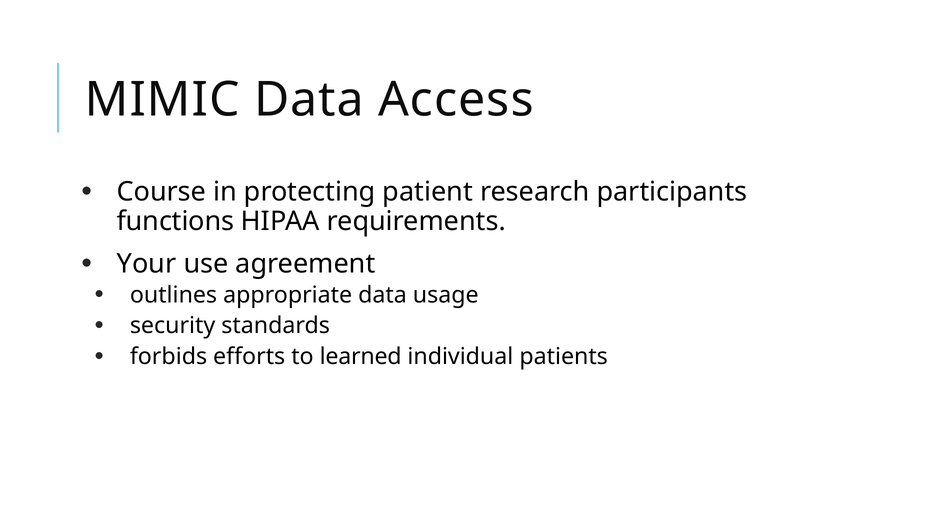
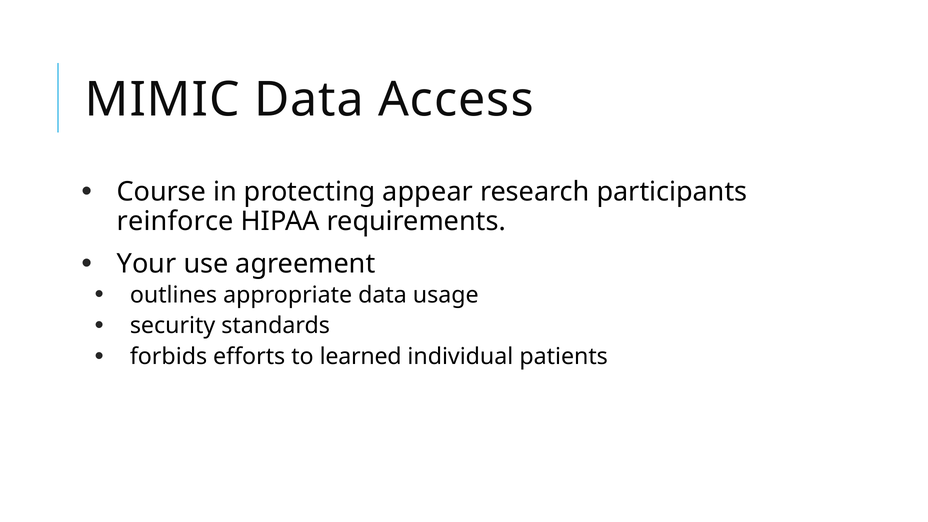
patient: patient -> appear
functions: functions -> reinforce
